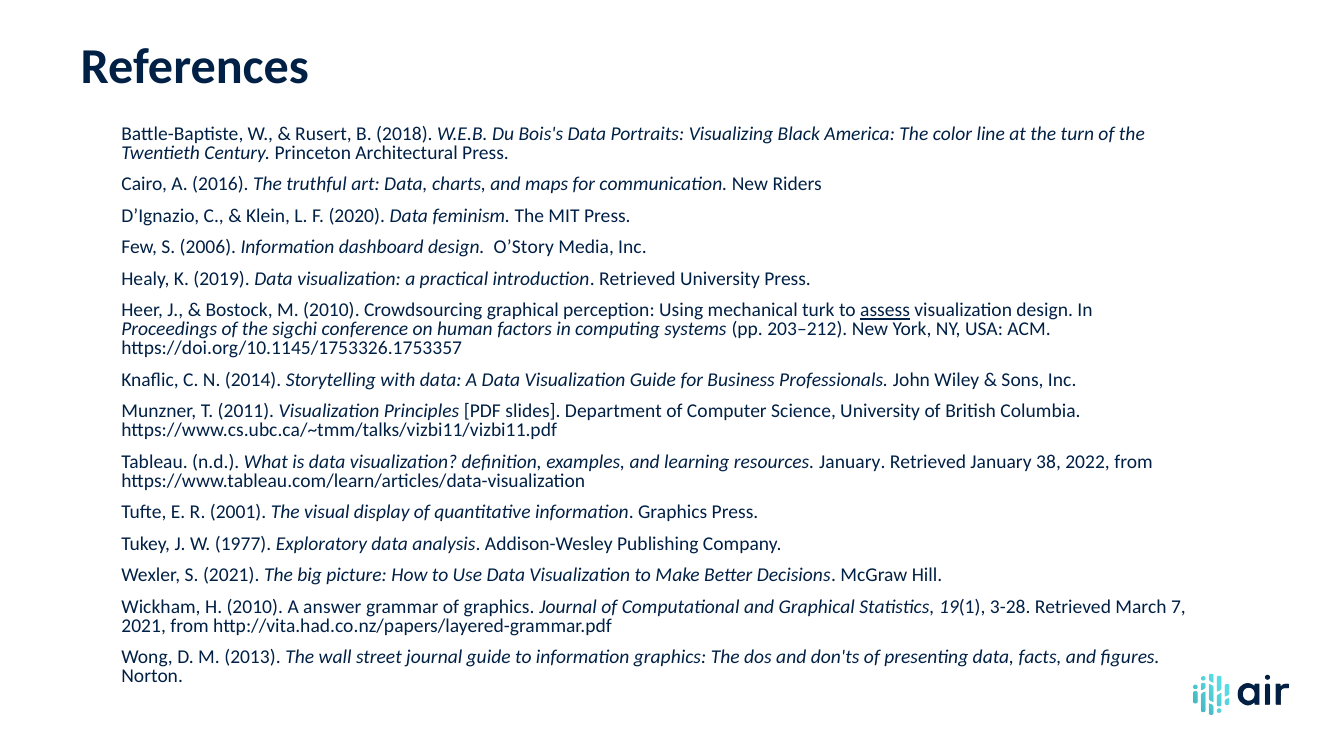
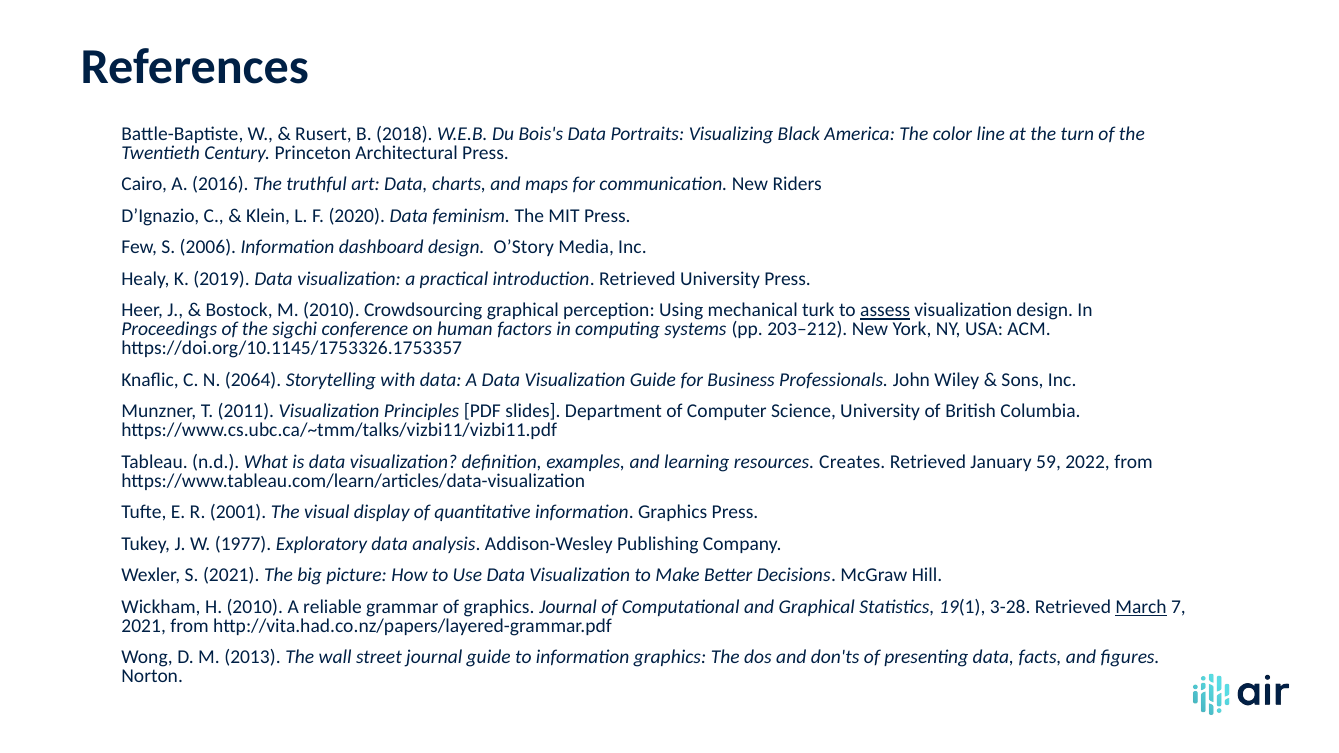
2014: 2014 -> 2064
resources January: January -> Creates
38: 38 -> 59
answer: answer -> reliable
March underline: none -> present
